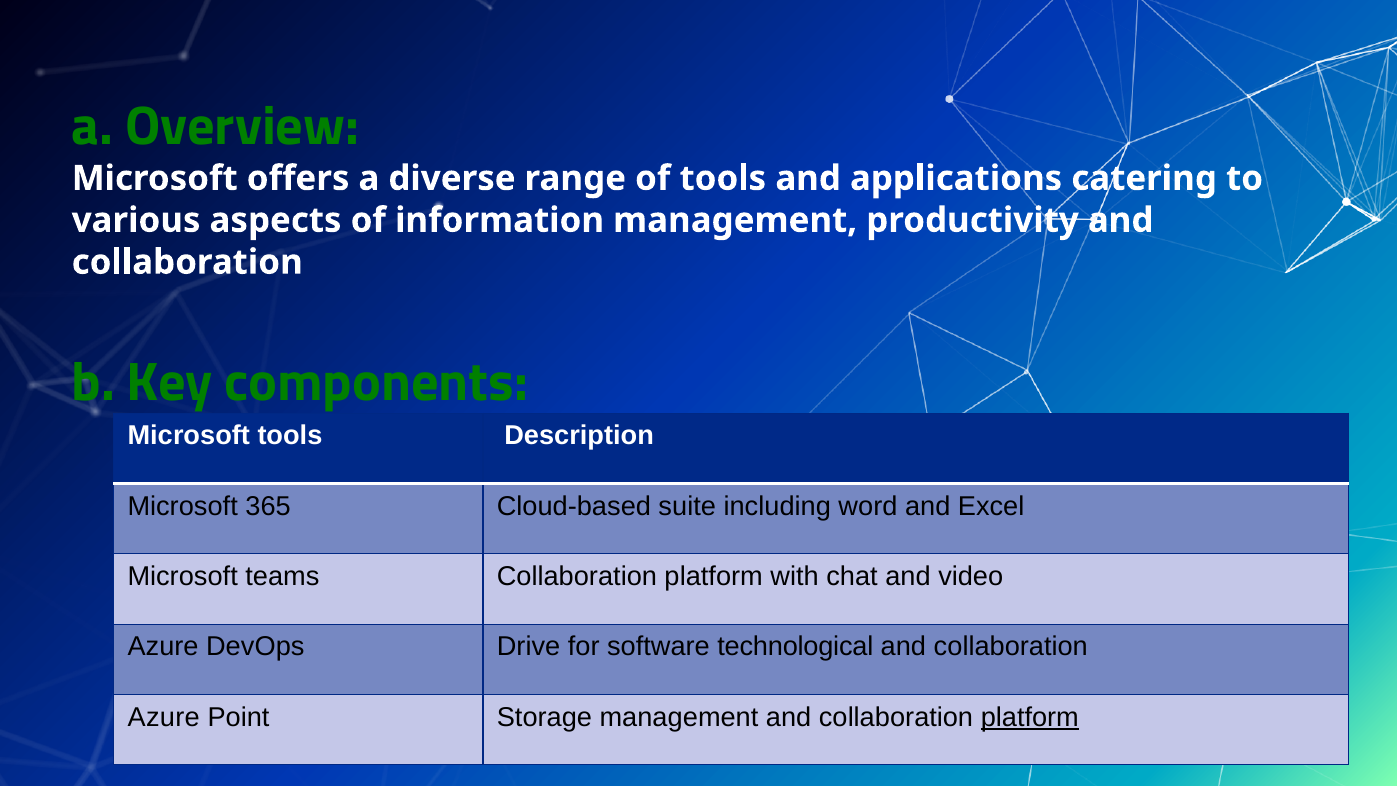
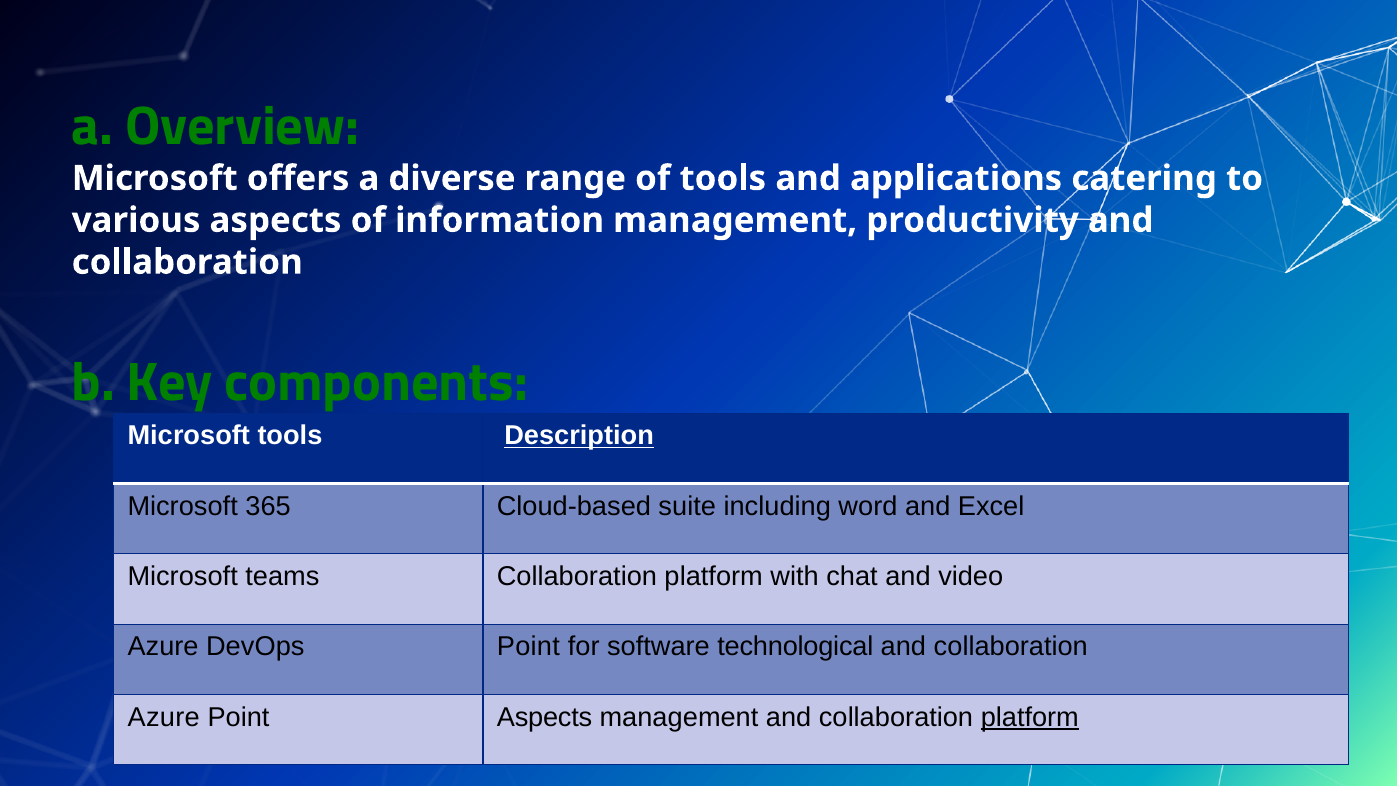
Description underline: none -> present
DevOps Drive: Drive -> Point
Point Storage: Storage -> Aspects
